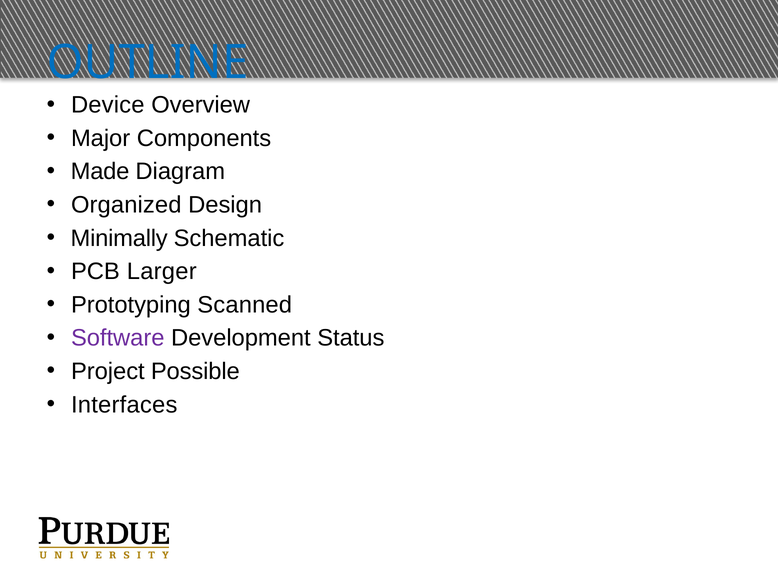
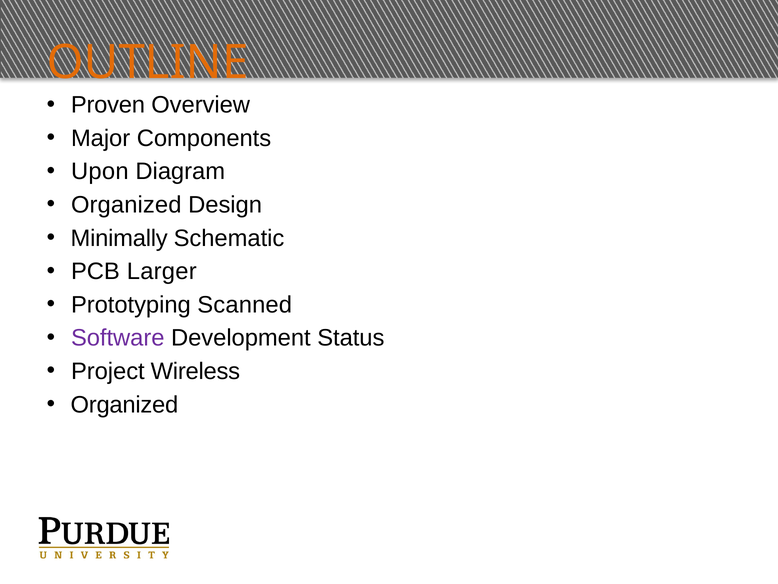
OUTLINE colour: blue -> orange
Device: Device -> Proven
Made: Made -> Upon
Possible: Possible -> Wireless
Interfaces at (124, 404): Interfaces -> Organized
